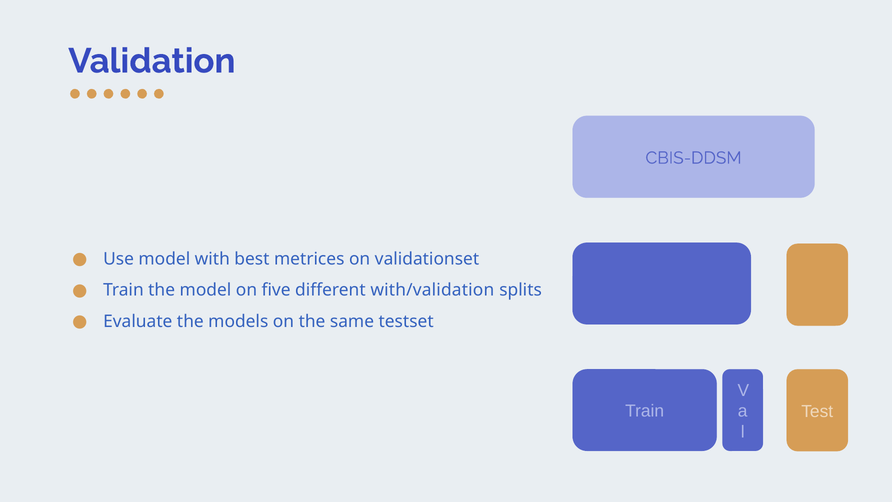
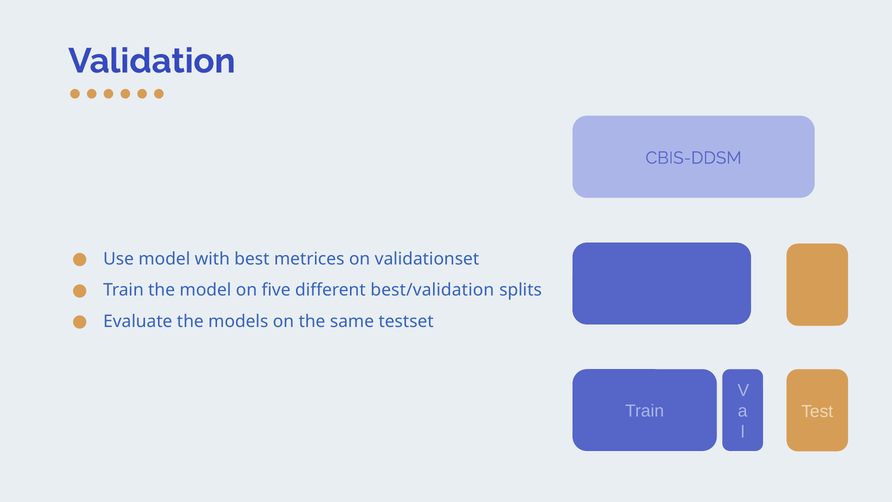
with/validation: with/validation -> best/validation
